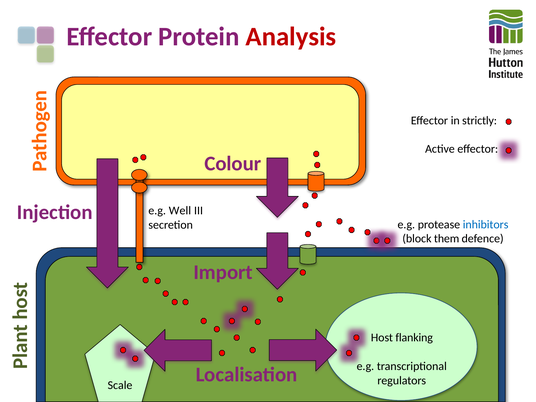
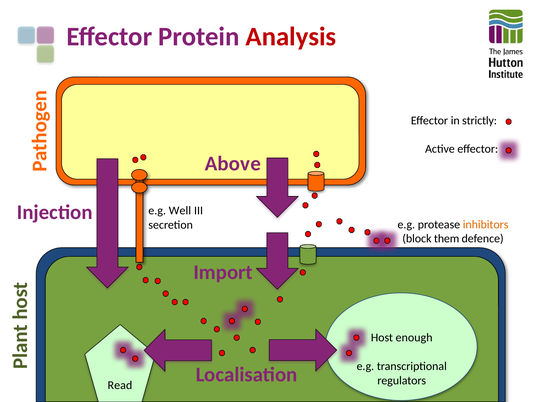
Colour: Colour -> Above
inhibitors colour: blue -> orange
flanking: flanking -> enough
Scale: Scale -> Read
